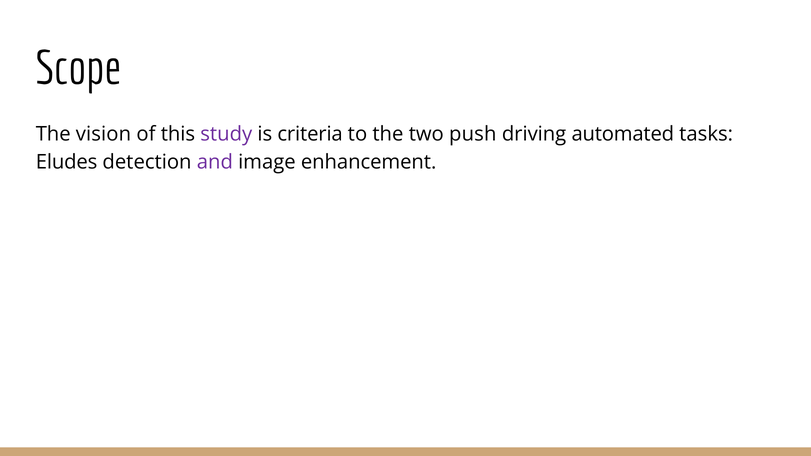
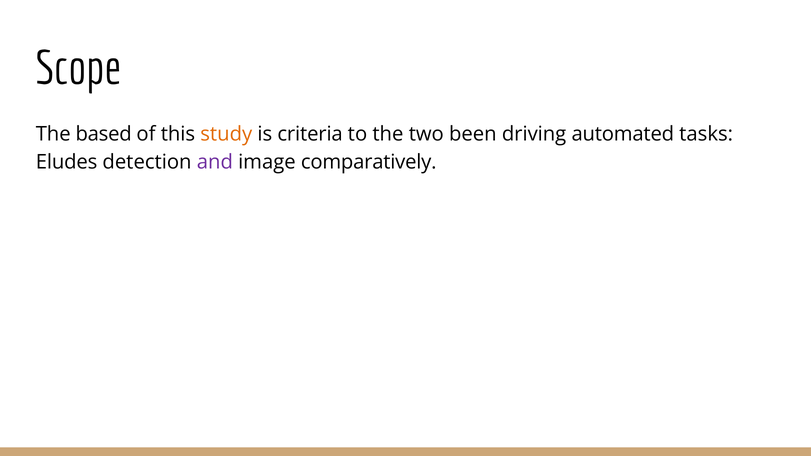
vision: vision -> based
study colour: purple -> orange
push: push -> been
enhancement: enhancement -> comparatively
